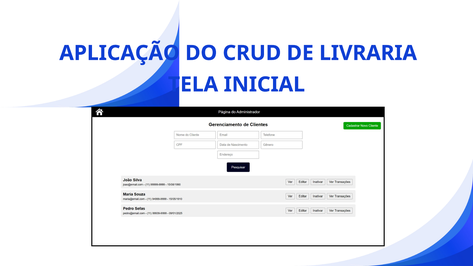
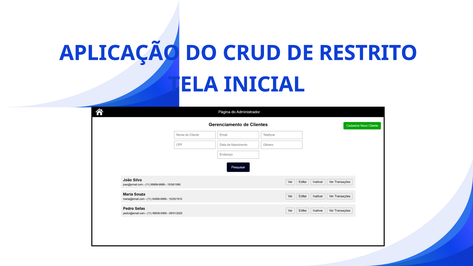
LIVRARIA: LIVRARIA -> RESTRITO
